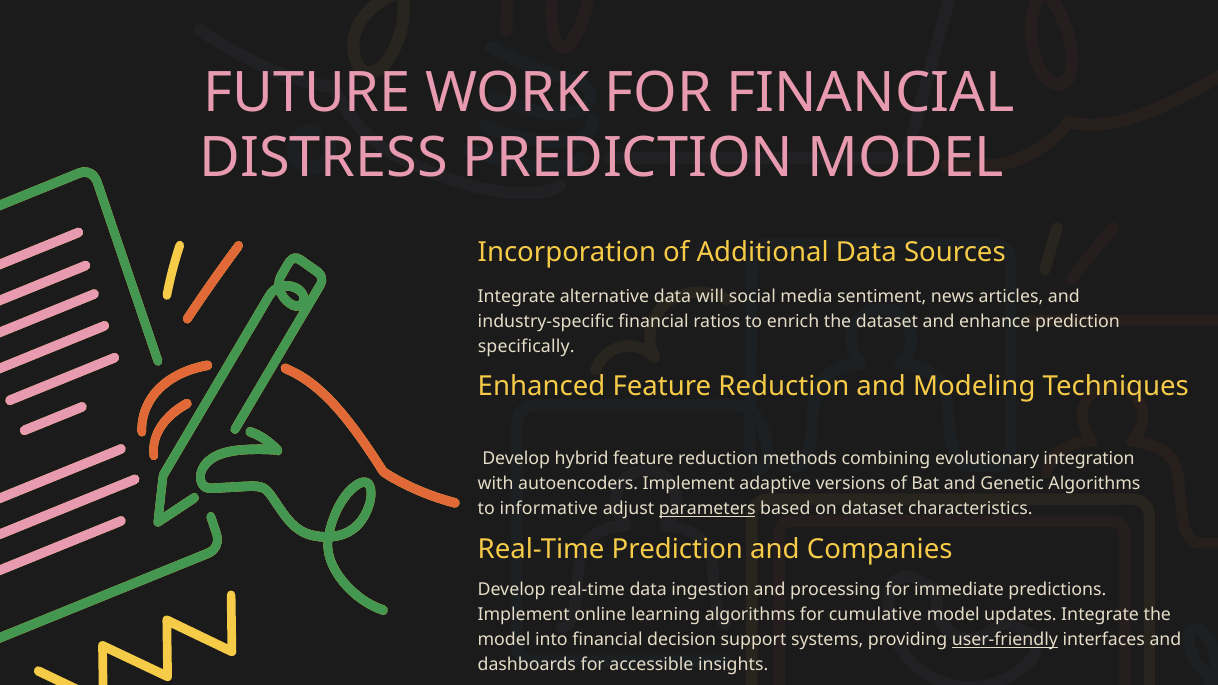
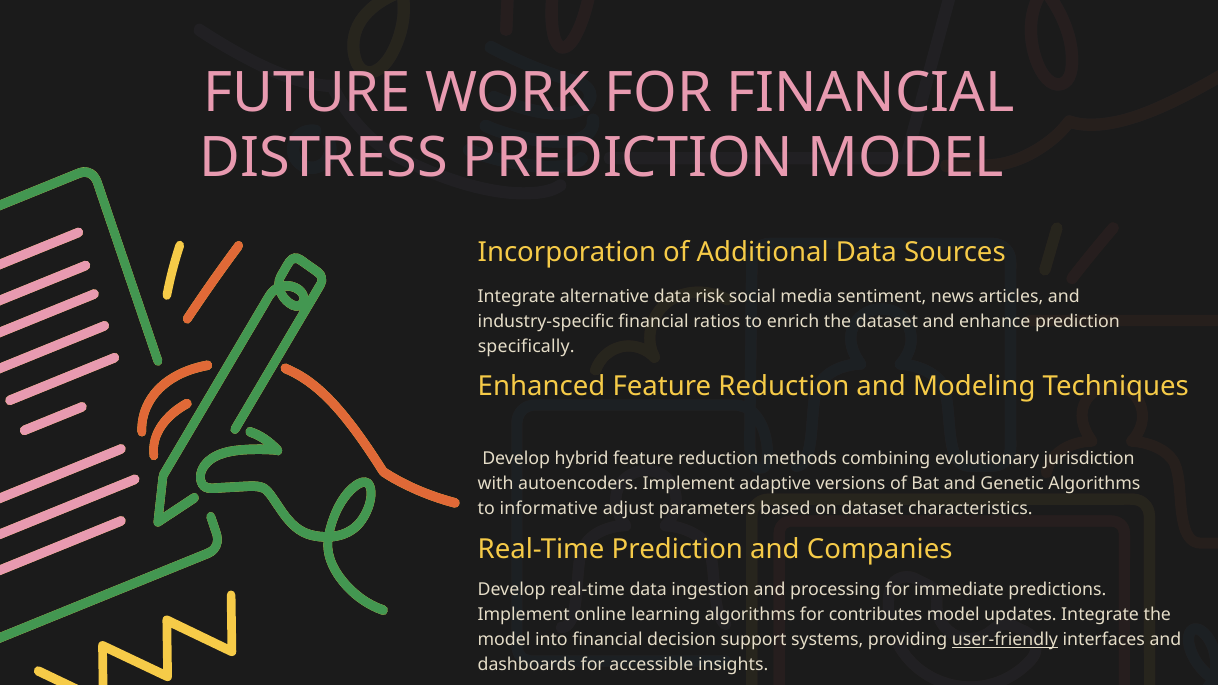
will: will -> risk
integration: integration -> jurisdiction
parameters underline: present -> none
cumulative: cumulative -> contributes
